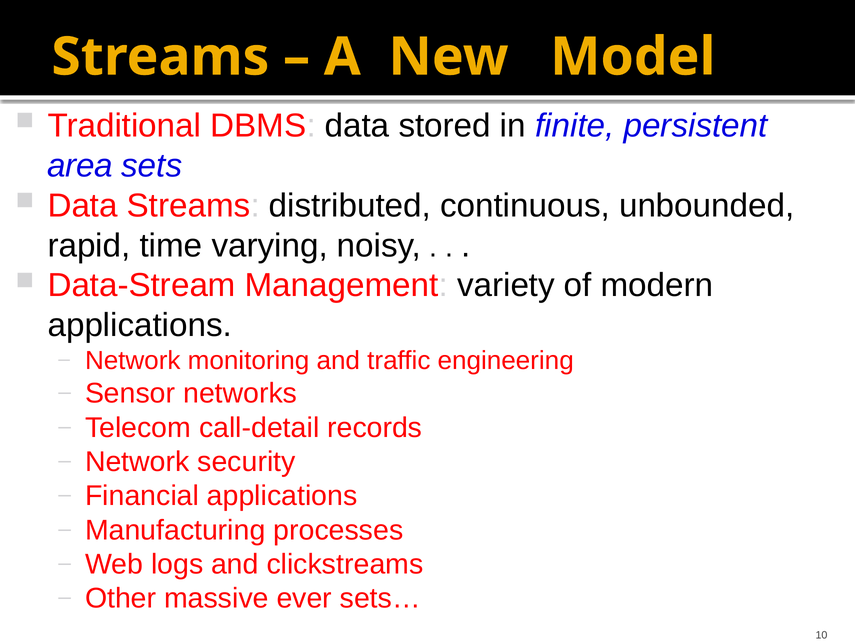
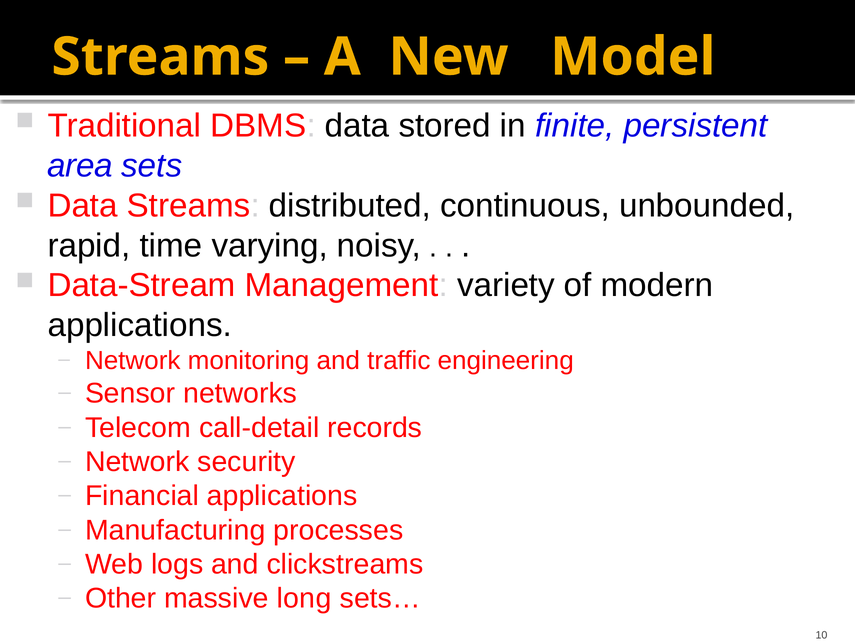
ever: ever -> long
